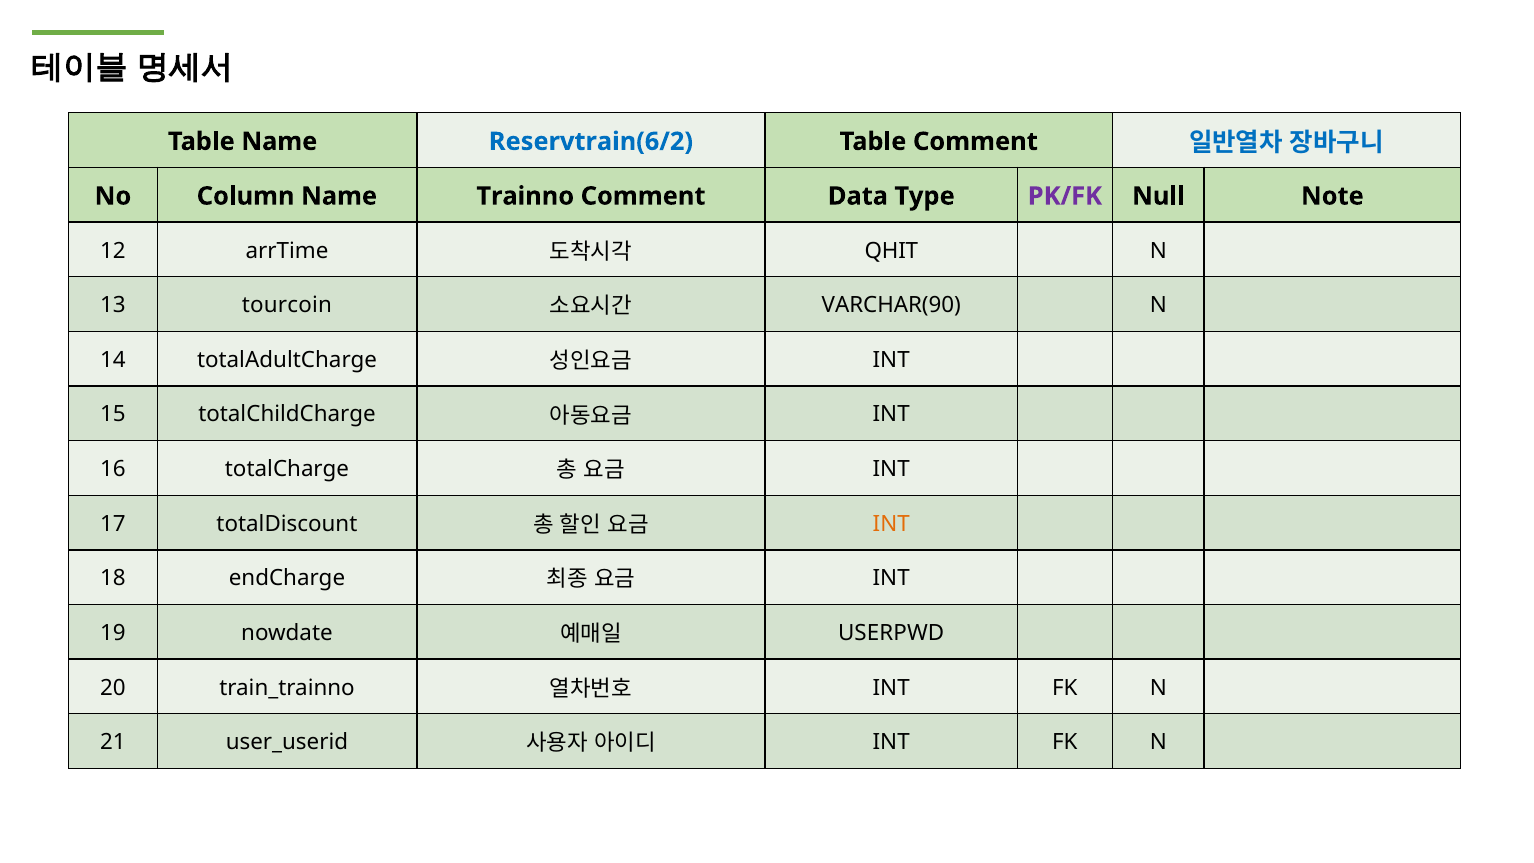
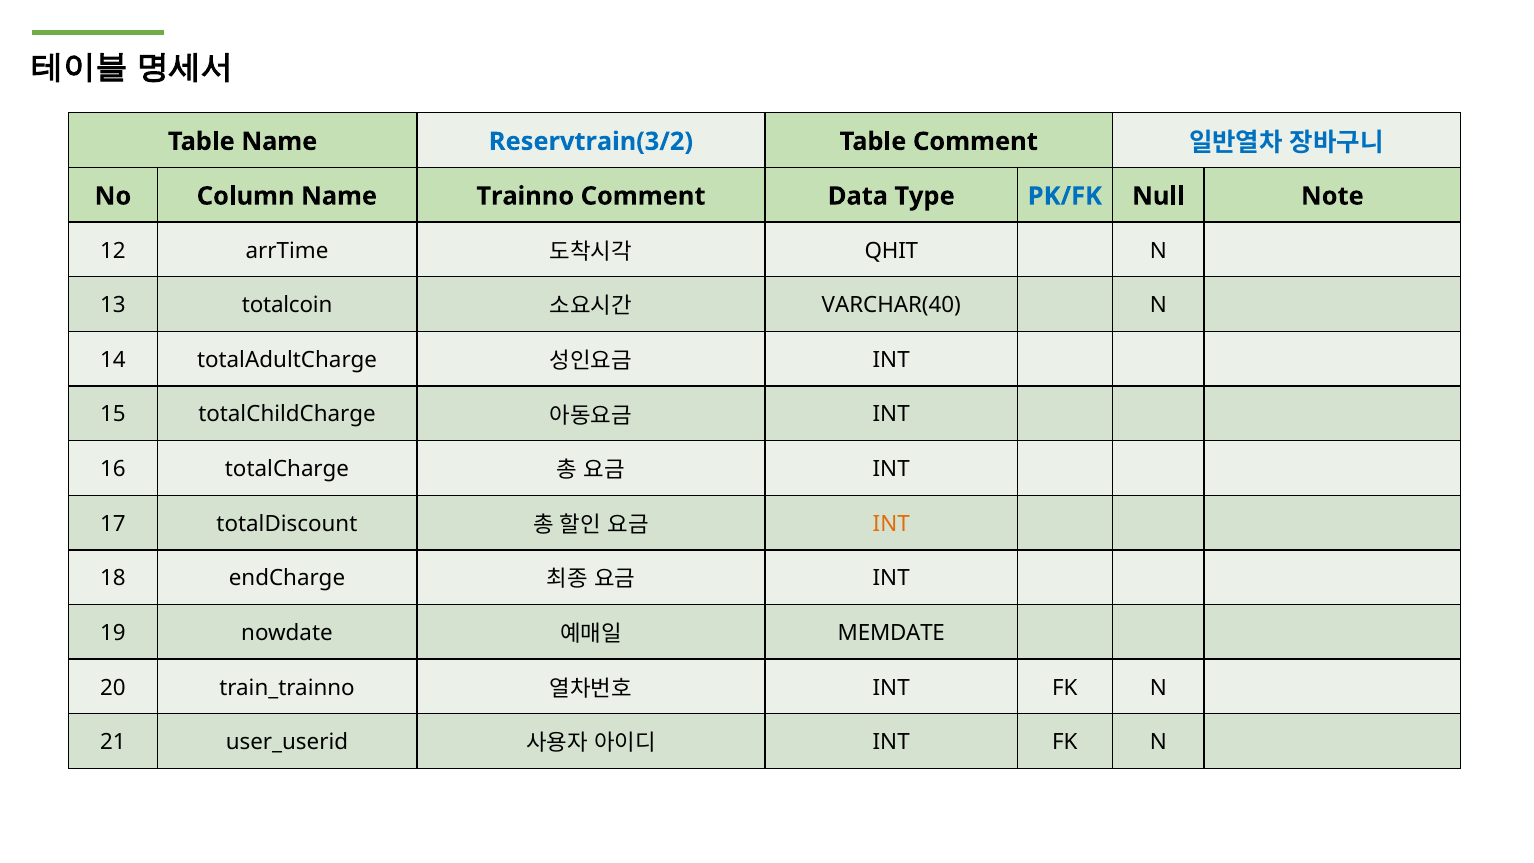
Reservtrain(6/2: Reservtrain(6/2 -> Reservtrain(3/2
PK/FK colour: purple -> blue
tourcoin: tourcoin -> totalcoin
VARCHAR(90: VARCHAR(90 -> VARCHAR(40
USERPWD: USERPWD -> MEMDATE
